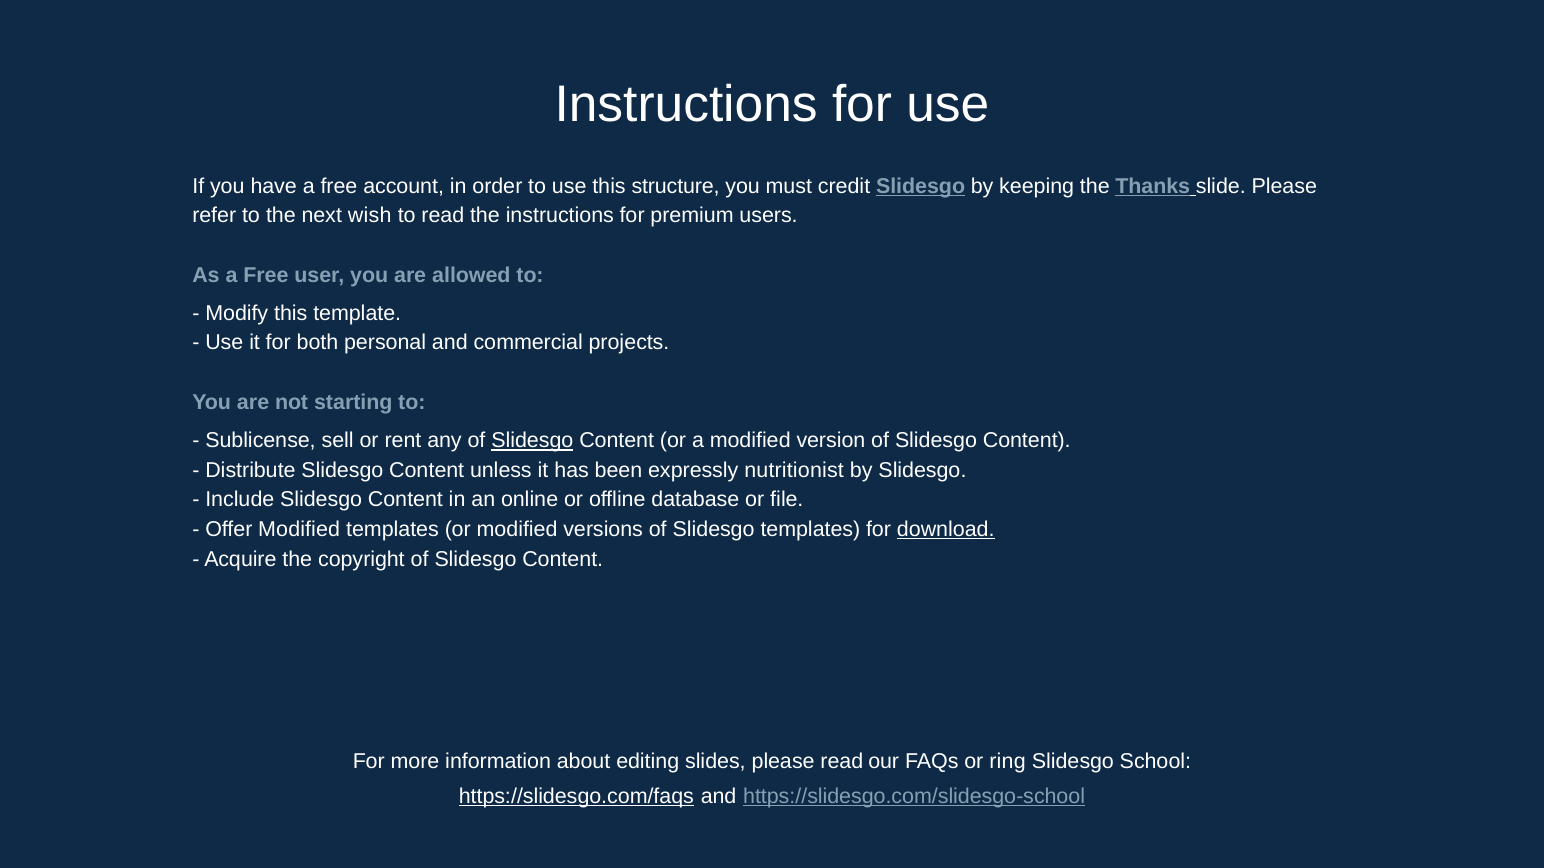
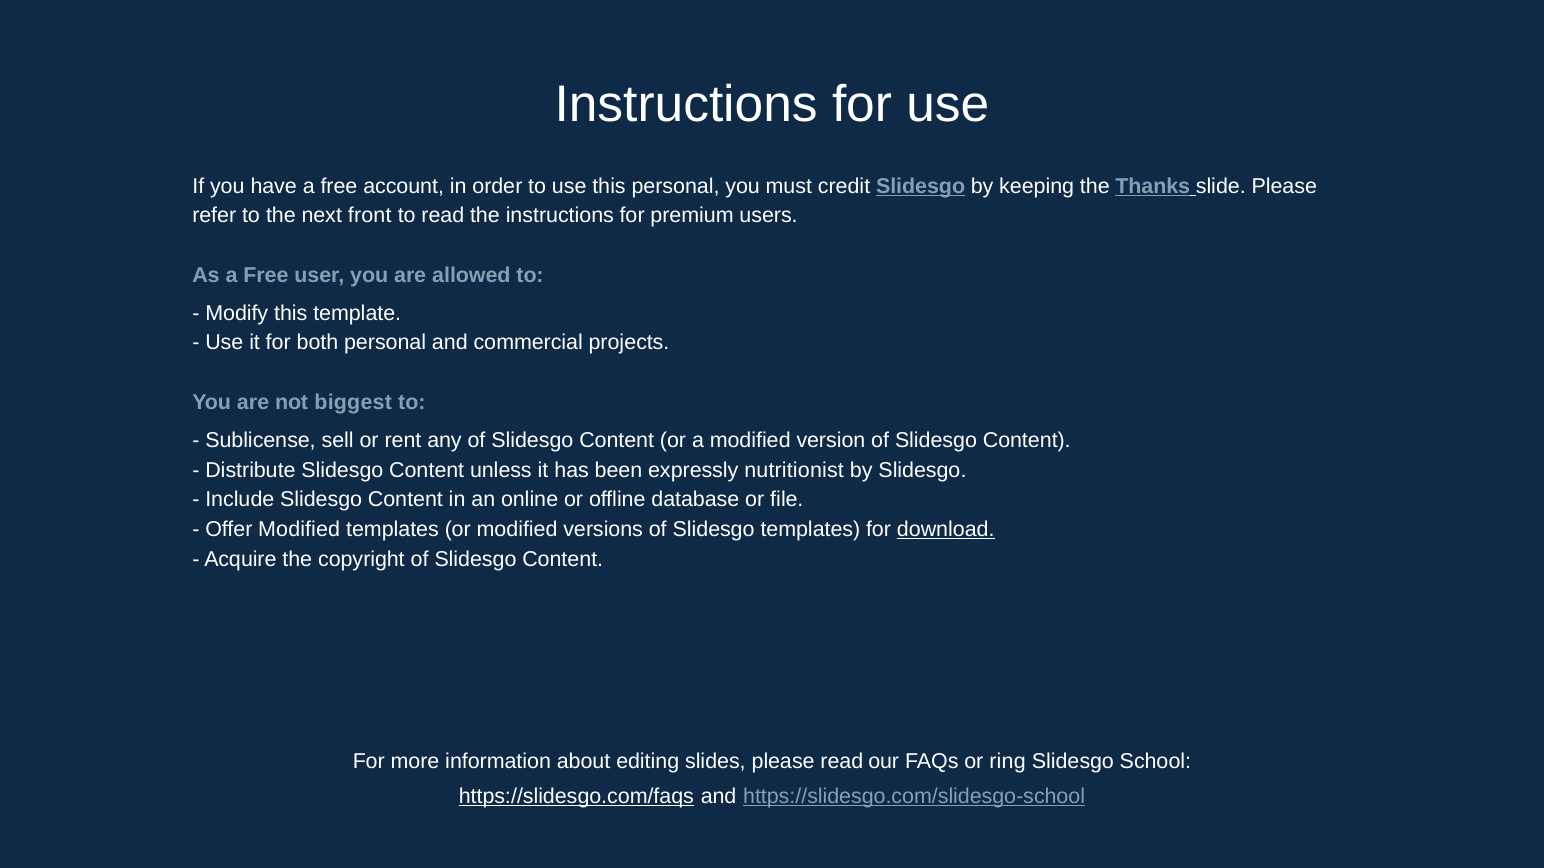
this structure: structure -> personal
wish: wish -> front
starting: starting -> biggest
Slidesgo at (532, 441) underline: present -> none
